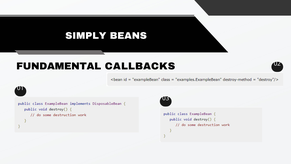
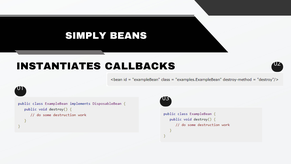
FUNDAMENTAL: FUNDAMENTAL -> INSTANTIATES
